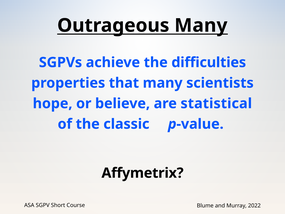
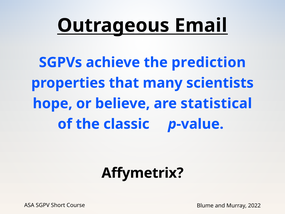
Outrageous Many: Many -> Email
difficulties: difficulties -> prediction
